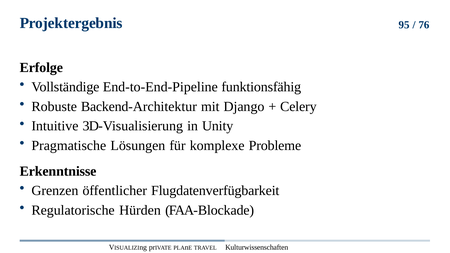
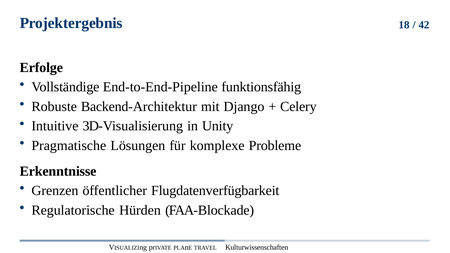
95: 95 -> 18
76: 76 -> 42
